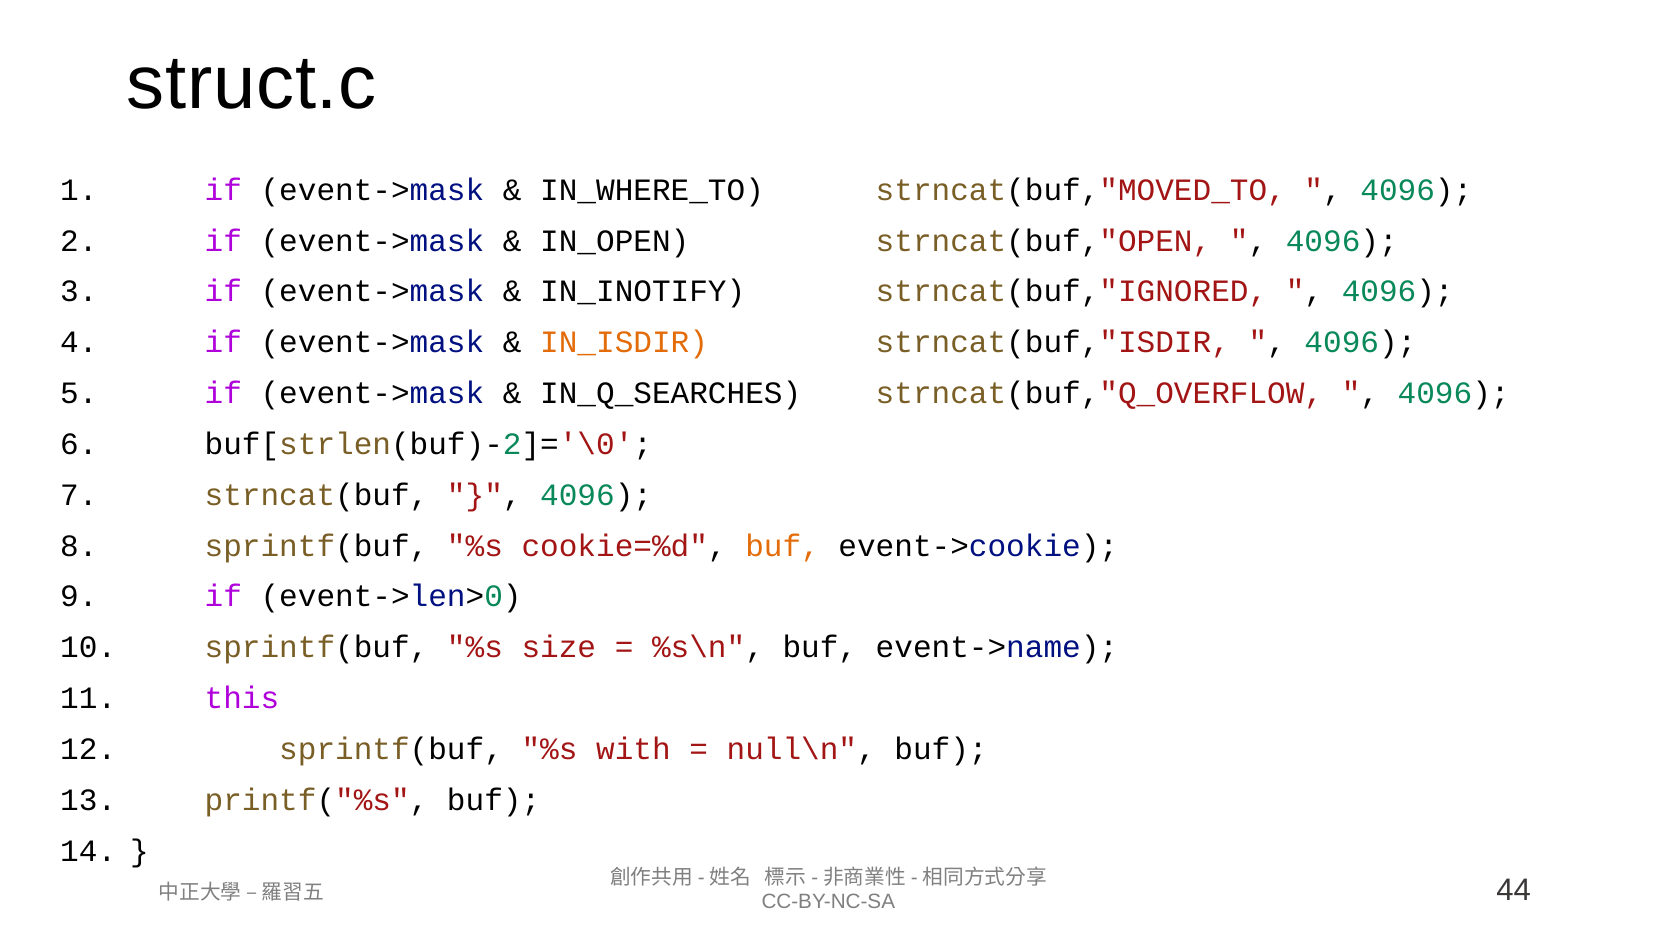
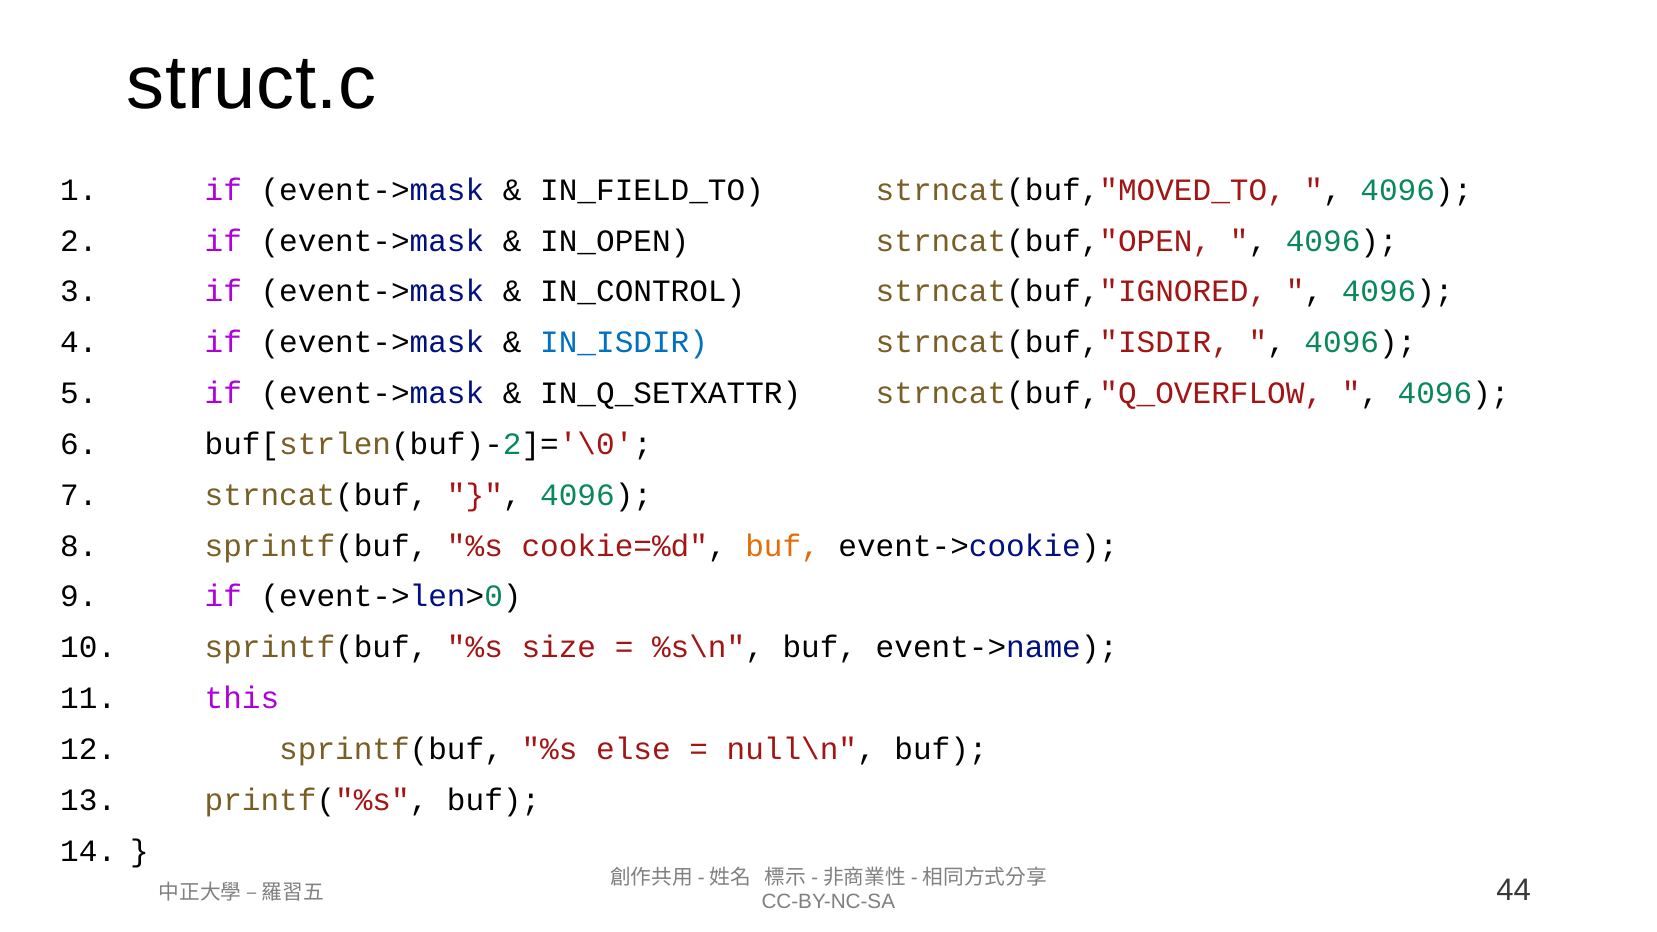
IN_WHERE_TO: IN_WHERE_TO -> IN_FIELD_TO
IN_INOTIFY: IN_INOTIFY -> IN_CONTROL
IN_ISDIR colour: orange -> blue
IN_Q_SEARCHES: IN_Q_SEARCHES -> IN_Q_SETXATTR
with: with -> else
